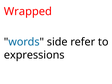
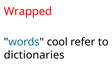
side: side -> cool
expressions: expressions -> dictionaries
